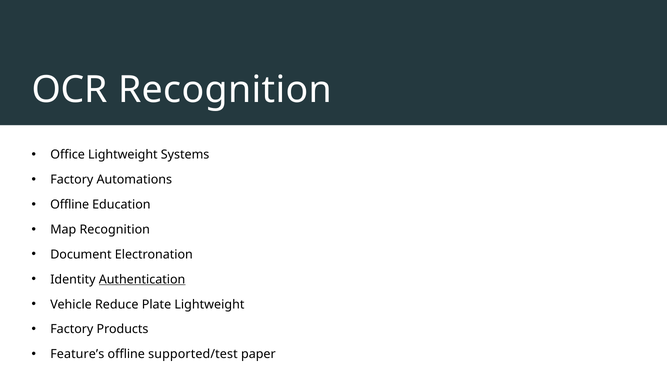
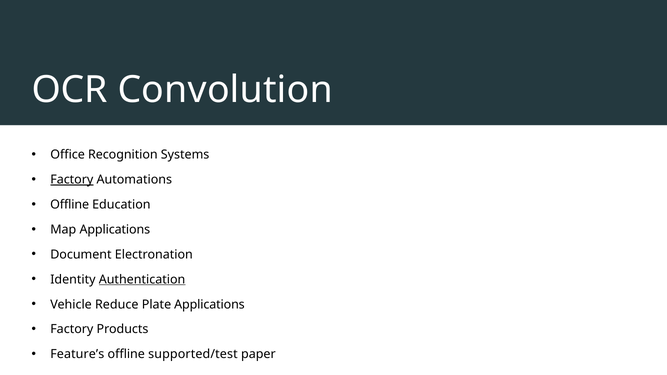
OCR Recognition: Recognition -> Convolution
Office Lightweight: Lightweight -> Recognition
Factory at (72, 180) underline: none -> present
Map Recognition: Recognition -> Applications
Plate Lightweight: Lightweight -> Applications
